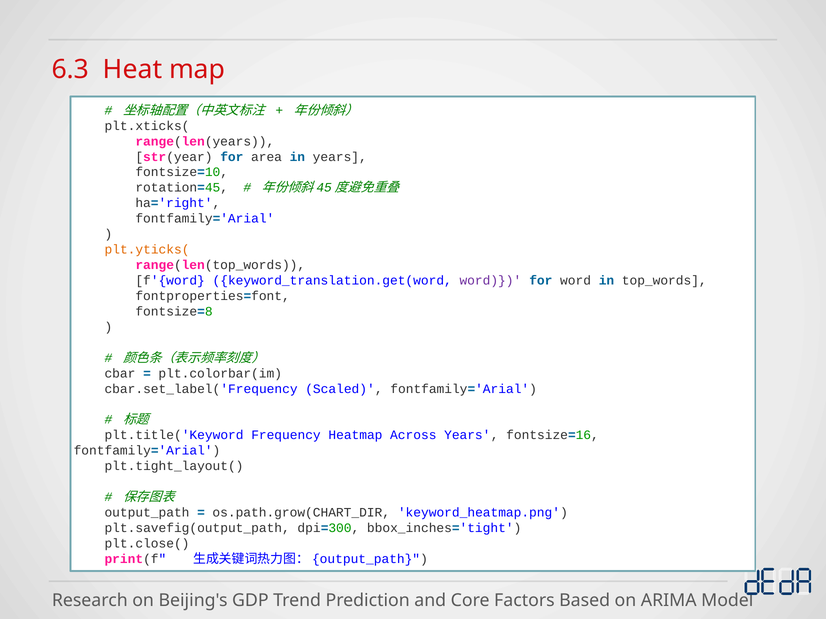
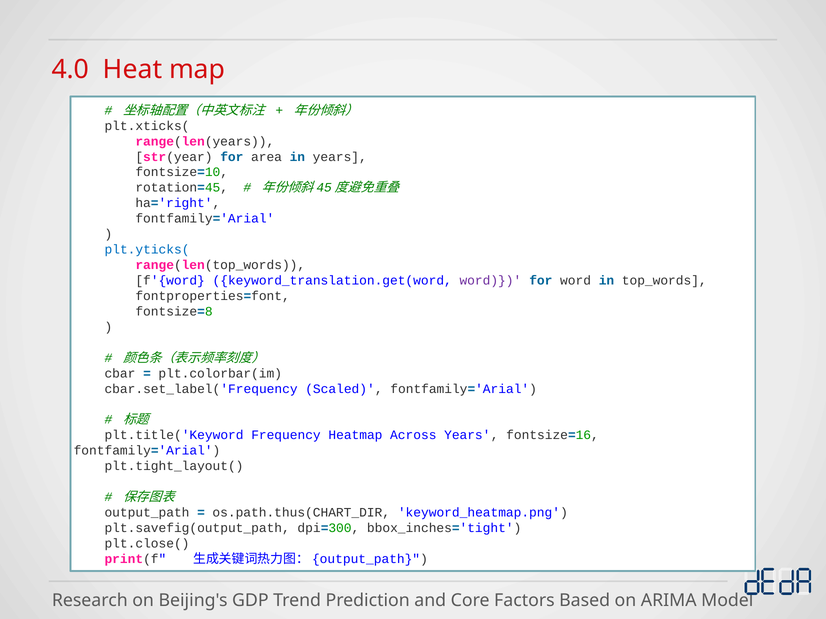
6.3: 6.3 -> 4.0
plt.yticks( colour: orange -> blue
os.path.grow(CHART_DIR: os.path.grow(CHART_DIR -> os.path.thus(CHART_DIR
